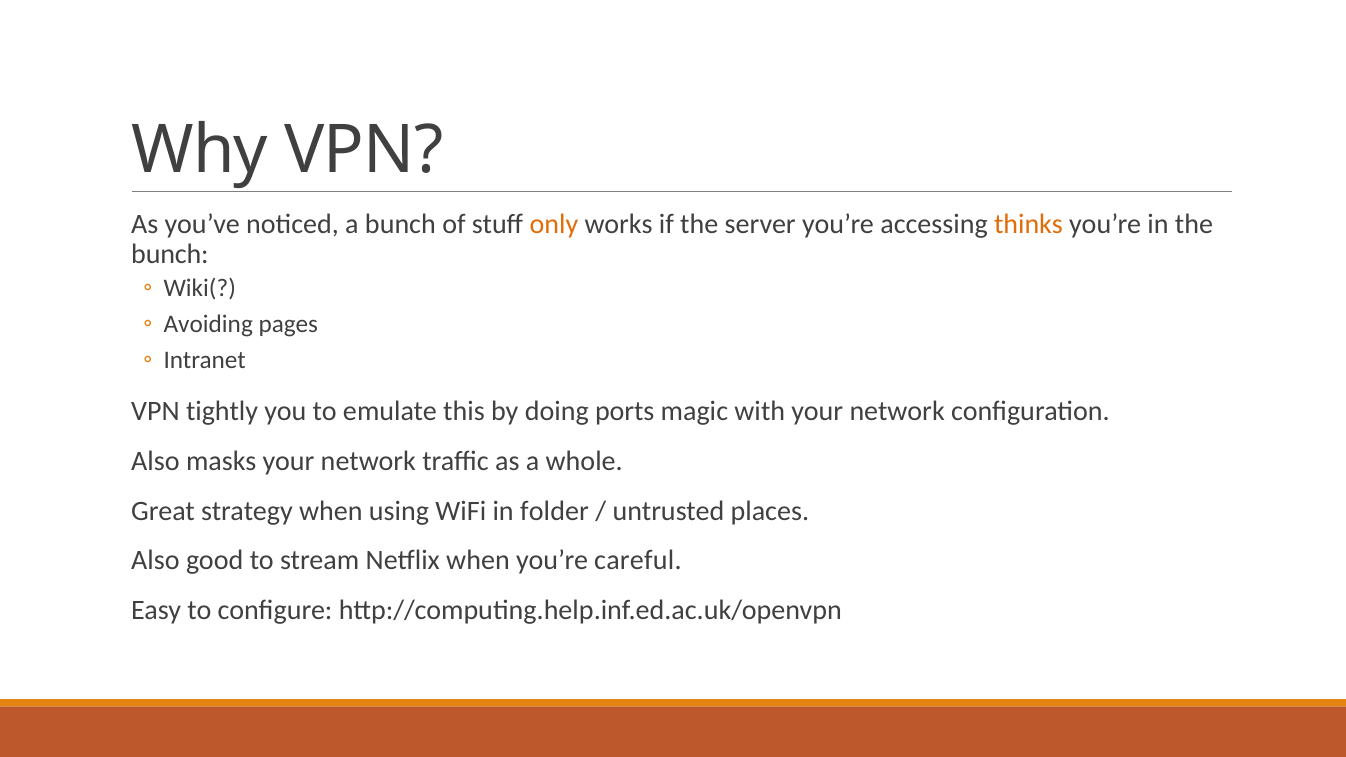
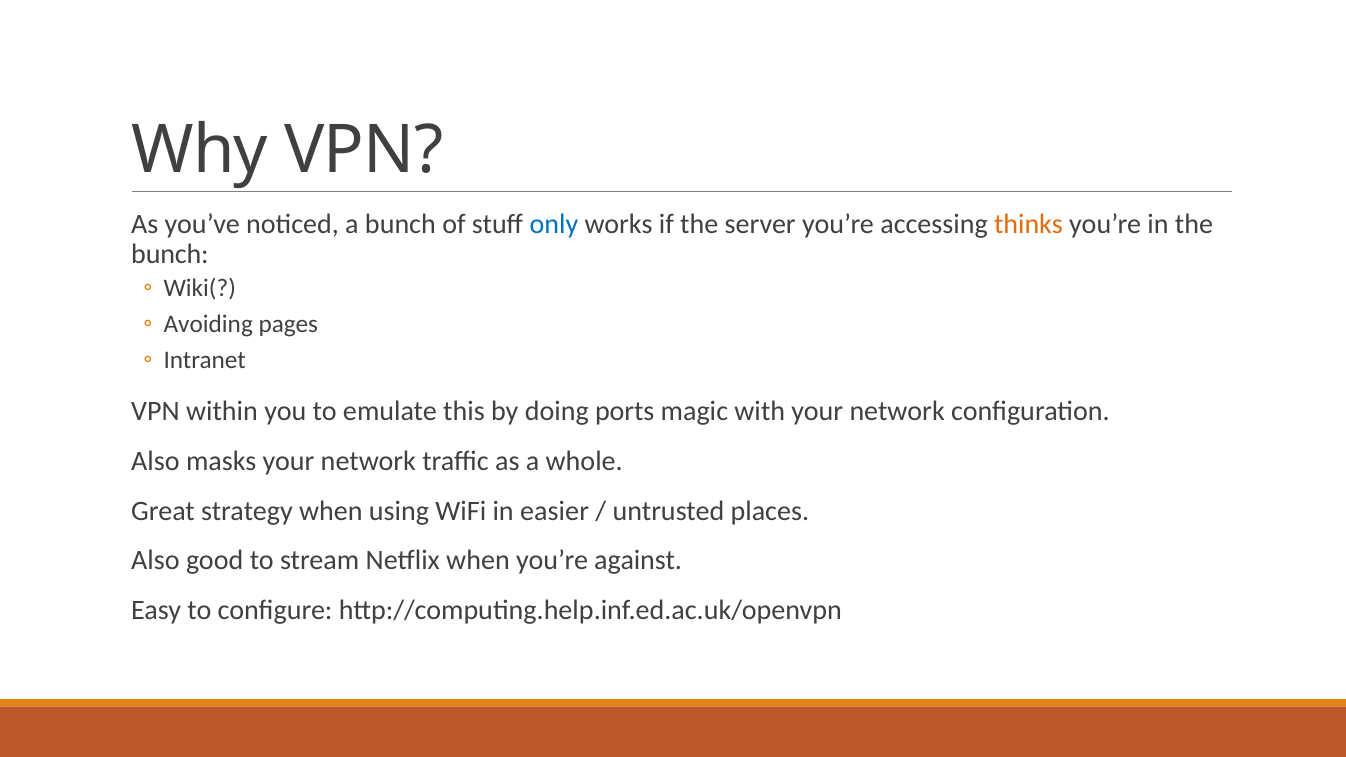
only colour: orange -> blue
tightly: tightly -> within
folder: folder -> easier
careful: careful -> against
